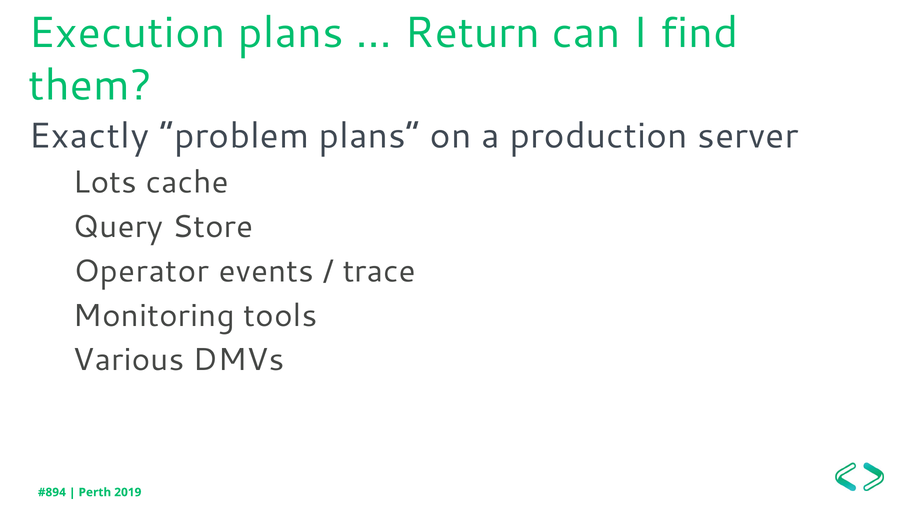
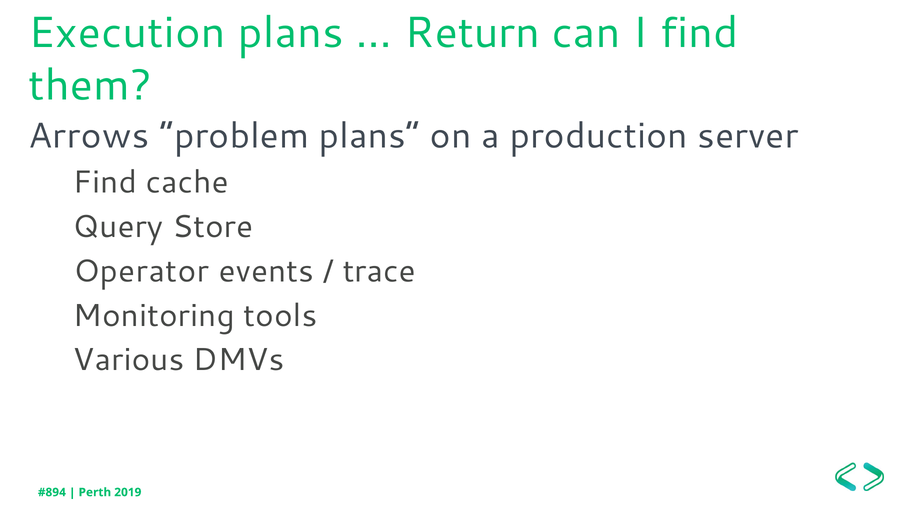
Exactly: Exactly -> Arrows
Lots at (105, 183): Lots -> Find
